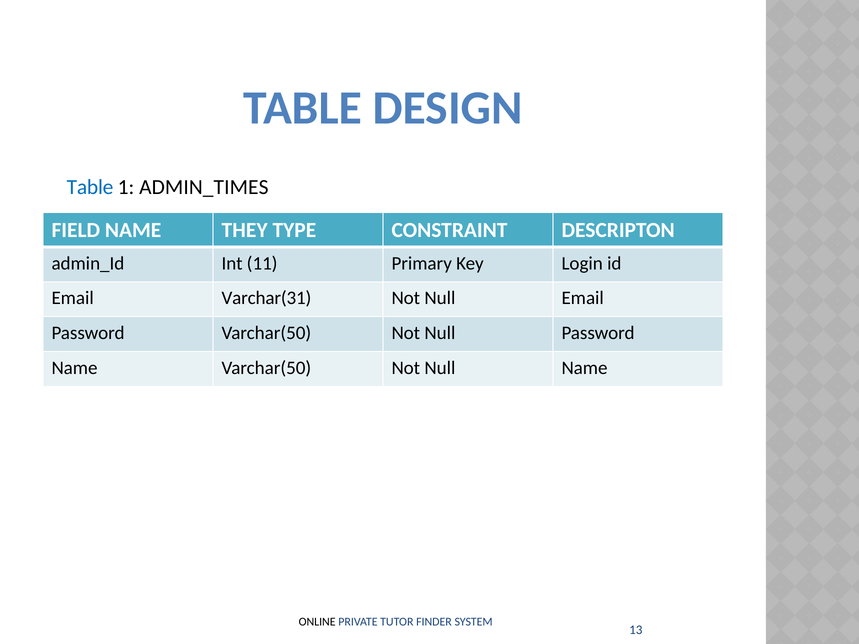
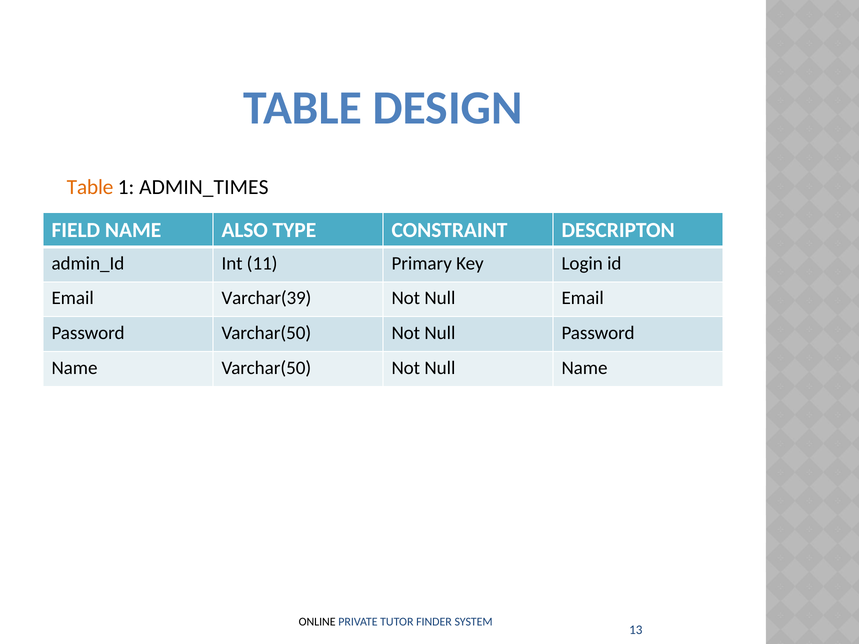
Table at (90, 187) colour: blue -> orange
THEY: THEY -> ALSO
Varchar(31: Varchar(31 -> Varchar(39
